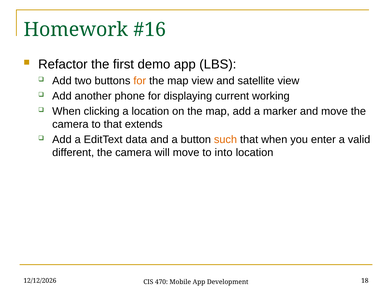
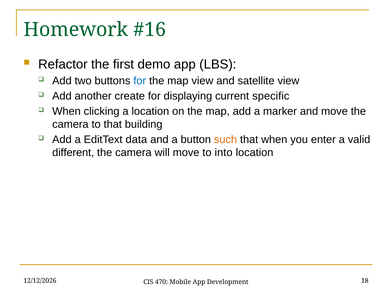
for at (140, 81) colour: orange -> blue
phone: phone -> create
working: working -> specific
extends: extends -> building
